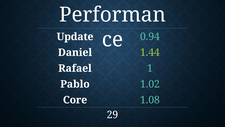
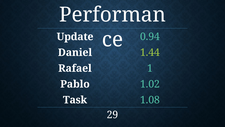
Core: Core -> Task
